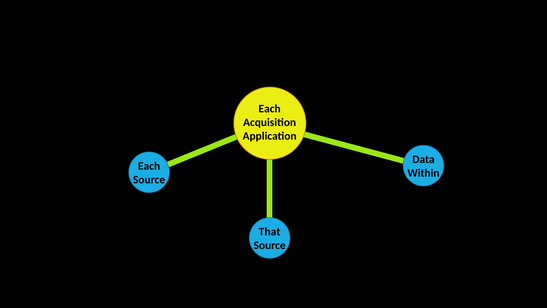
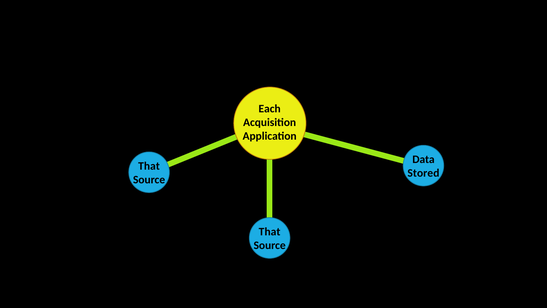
Each at (149, 166): Each -> That
Within: Within -> Stored
